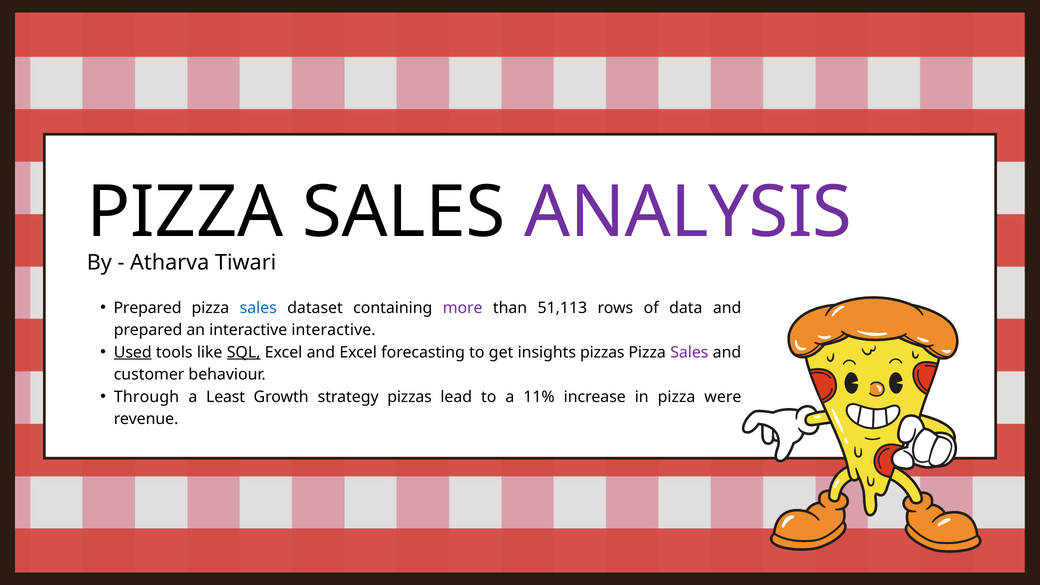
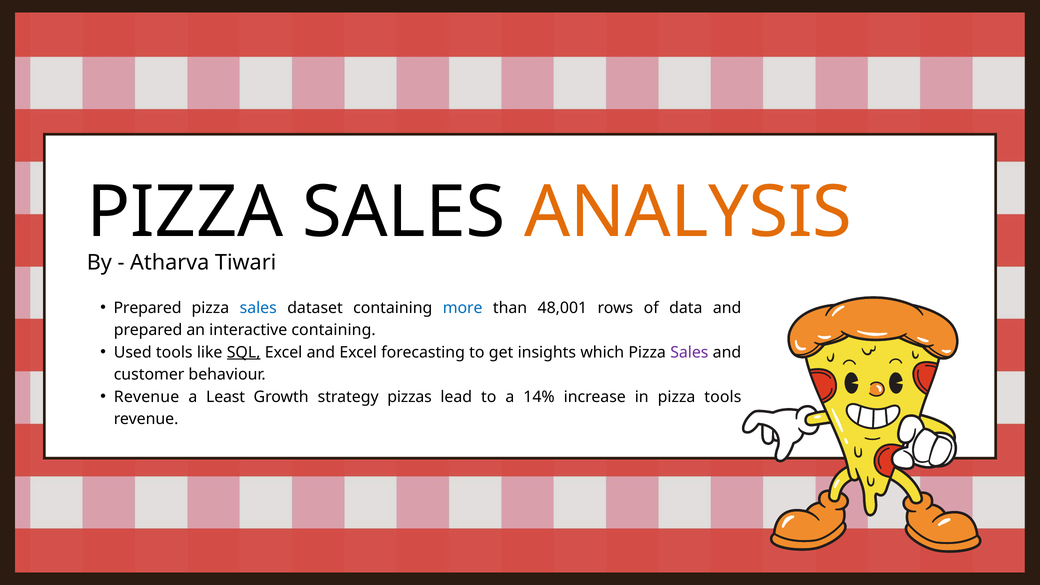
ANALYSIS colour: purple -> orange
more colour: purple -> blue
51,113: 51,113 -> 48,001
interactive interactive: interactive -> containing
Used underline: present -> none
insights pizzas: pizzas -> which
Through at (147, 397): Through -> Revenue
11%: 11% -> 14%
pizza were: were -> tools
